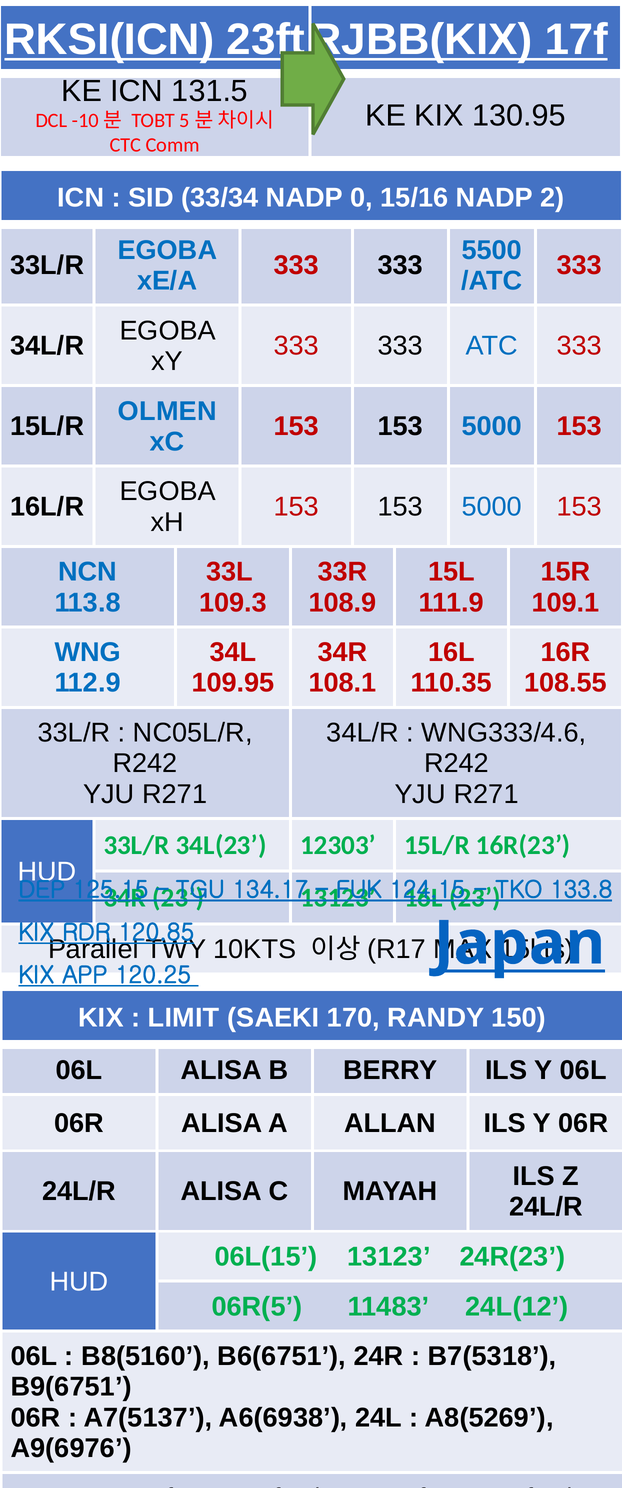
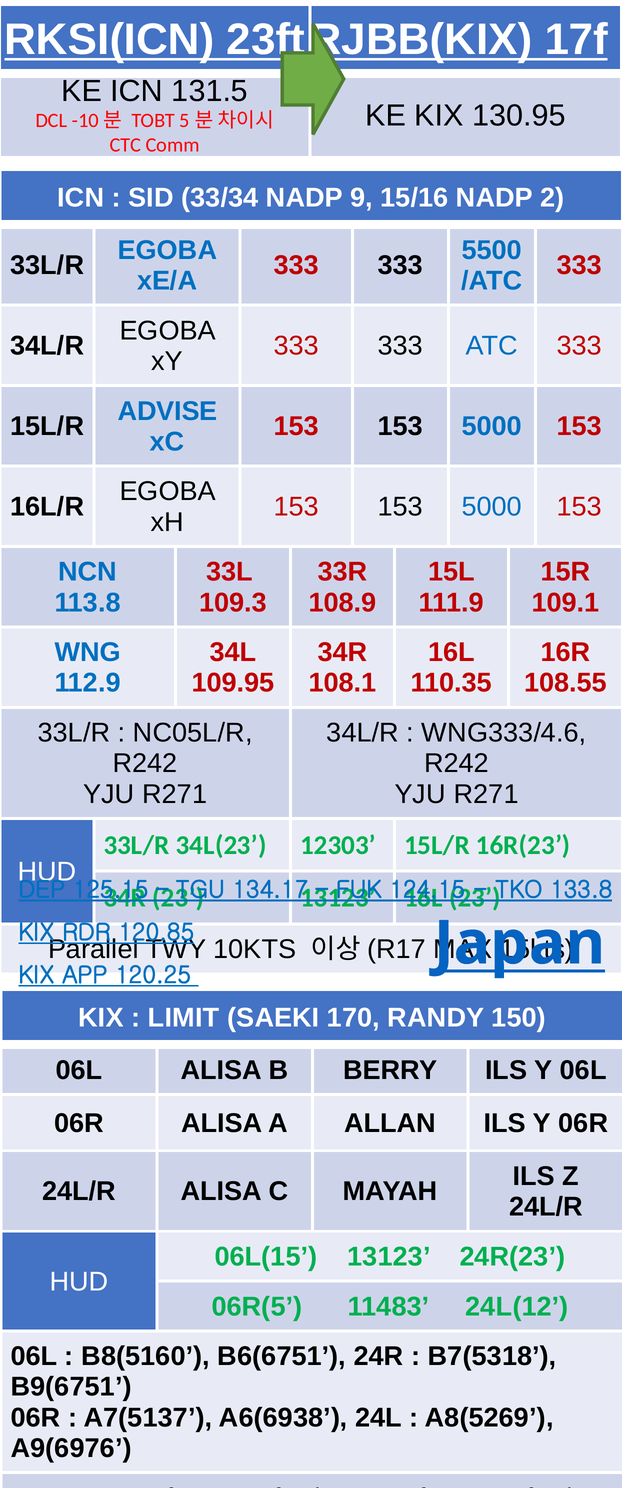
0: 0 -> 9
OLMEN: OLMEN -> ADVISE
